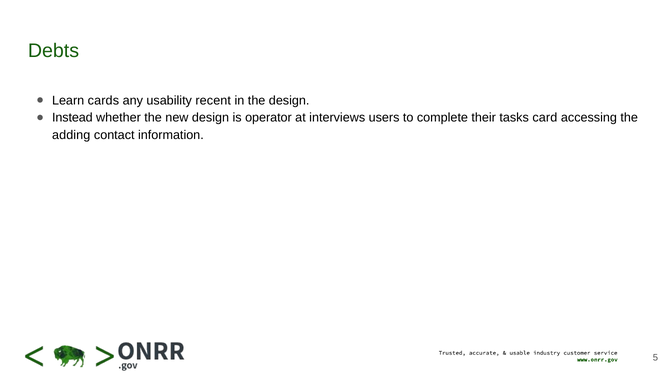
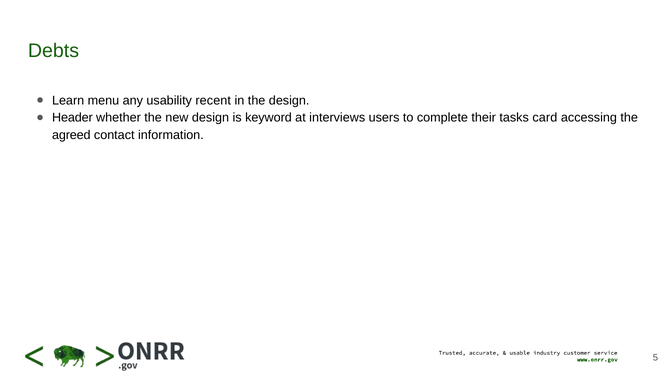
cards: cards -> menu
Instead: Instead -> Header
operator: operator -> keyword
adding: adding -> agreed
